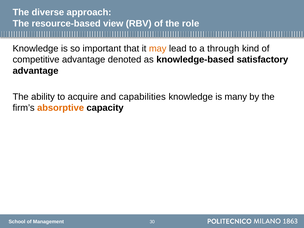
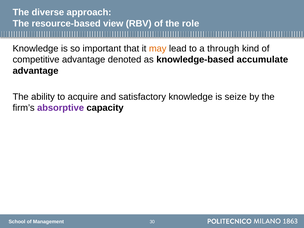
satisfactory: satisfactory -> accumulate
capabilities: capabilities -> satisfactory
many: many -> seize
absorptive colour: orange -> purple
